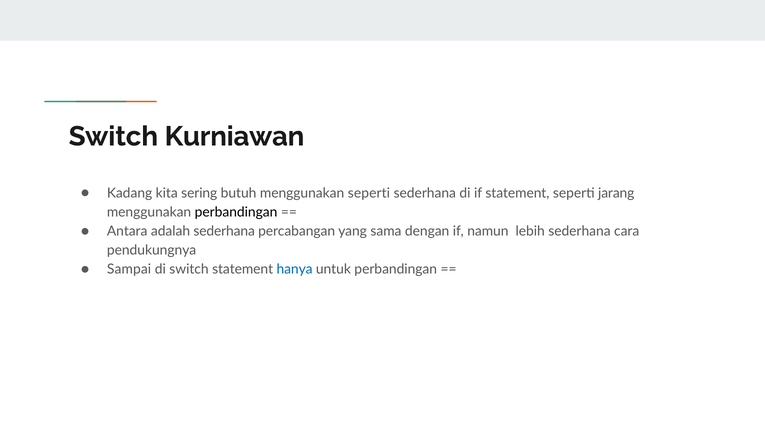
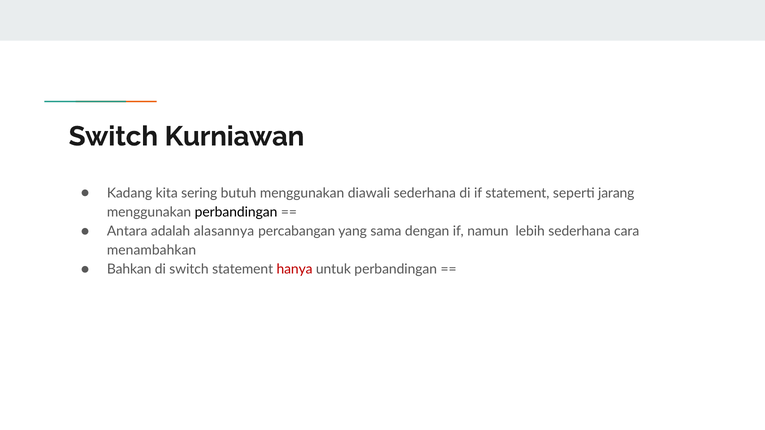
menggunakan seperti: seperti -> diawali
adalah sederhana: sederhana -> alasannya
pendukungnya: pendukungnya -> menambahkan
Sampai: Sampai -> Bahkan
hanya colour: blue -> red
